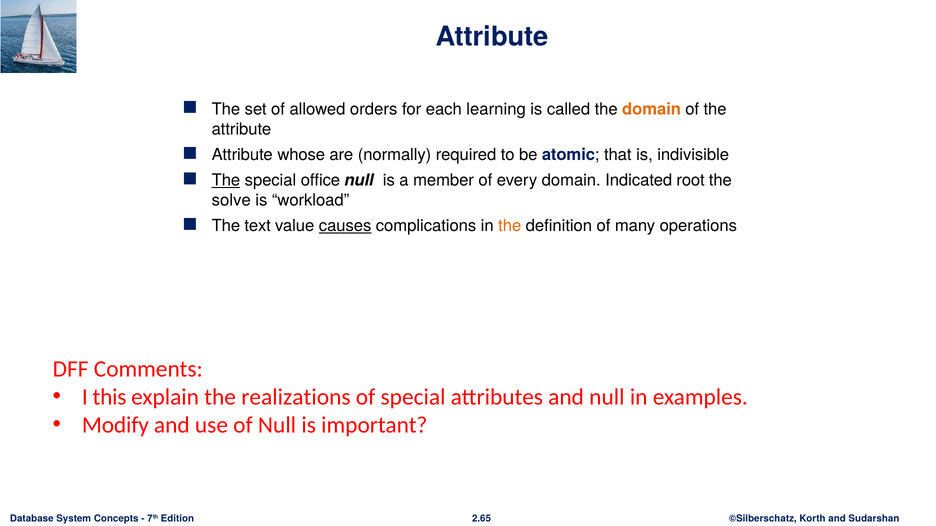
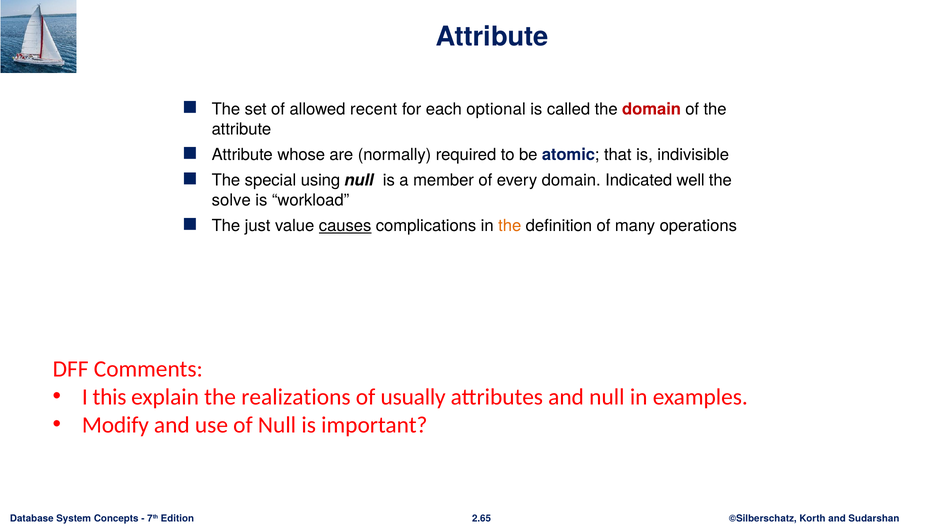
orders: orders -> recent
learning: learning -> optional
domain at (652, 109) colour: orange -> red
The at (226, 181) underline: present -> none
office: office -> using
root: root -> well
text: text -> just
of special: special -> usually
